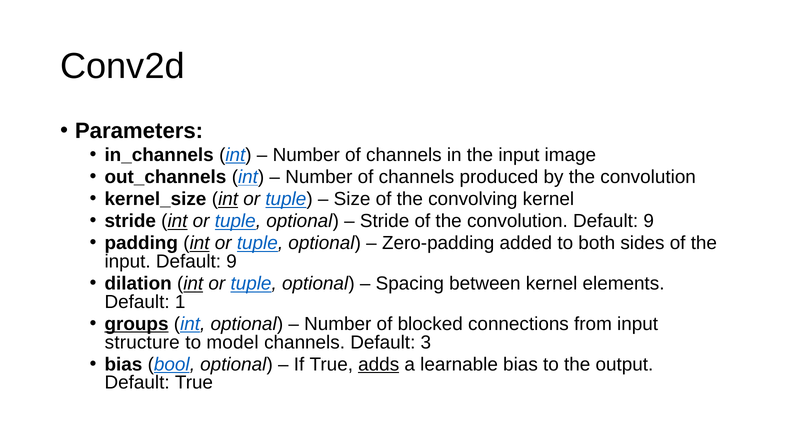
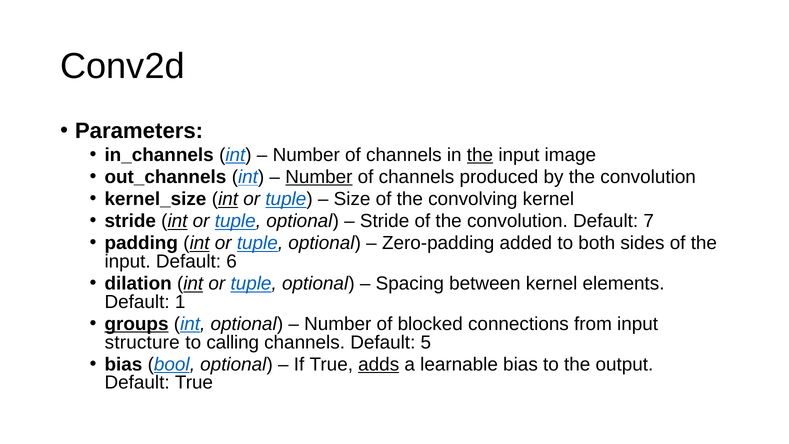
the at (480, 155) underline: none -> present
Number at (319, 177) underline: none -> present
convolution Default 9: 9 -> 7
input Default 9: 9 -> 6
model: model -> calling
3: 3 -> 5
